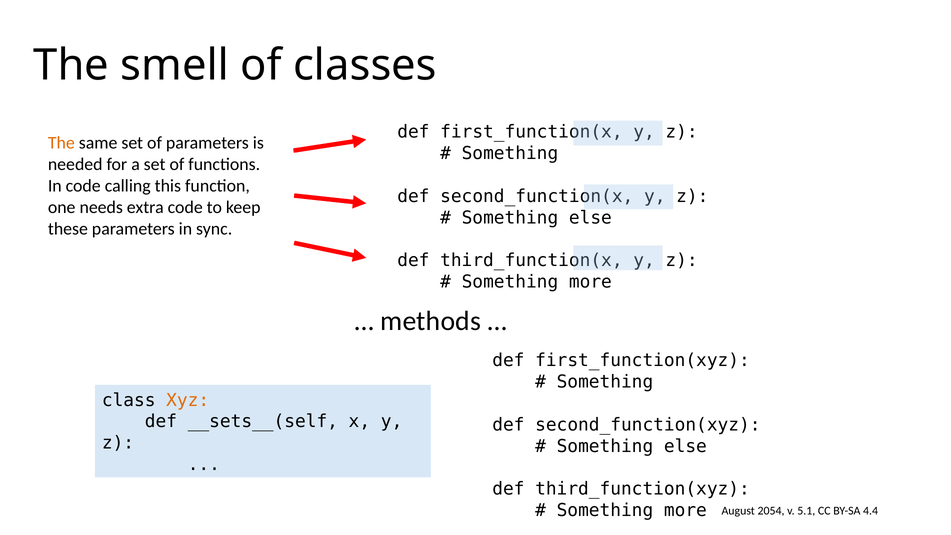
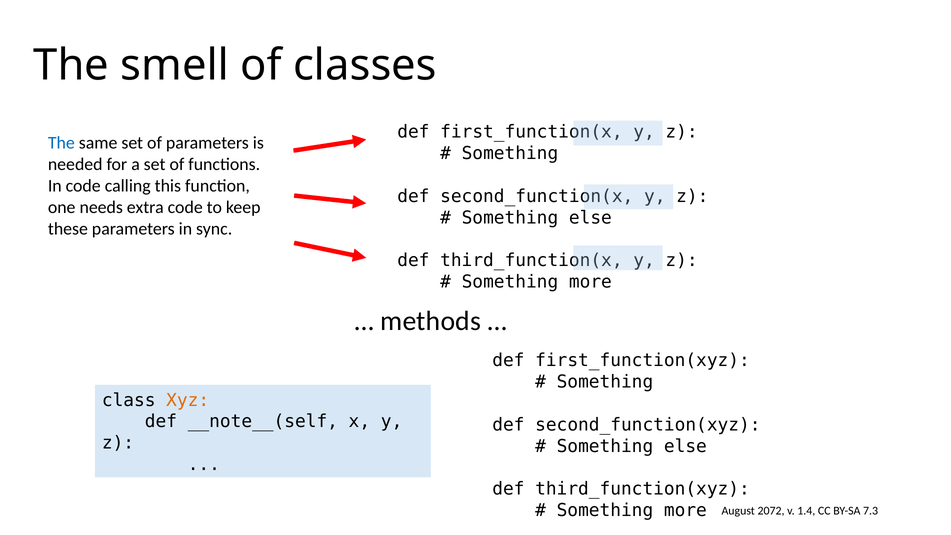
The at (61, 143) colour: orange -> blue
__sets__(self: __sets__(self -> __note__(self
2054: 2054 -> 2072
5.1: 5.1 -> 1.4
4.4: 4.4 -> 7.3
